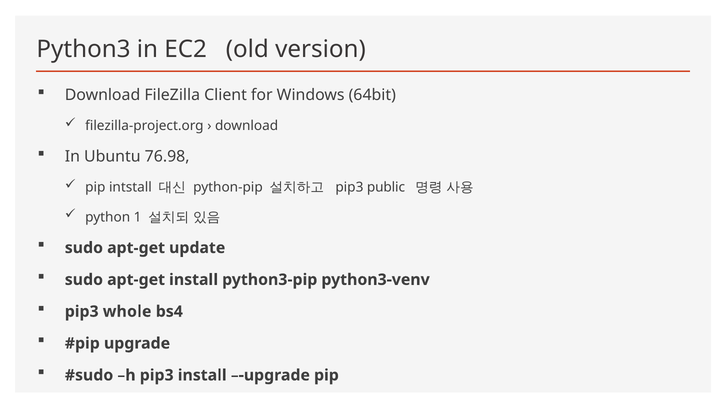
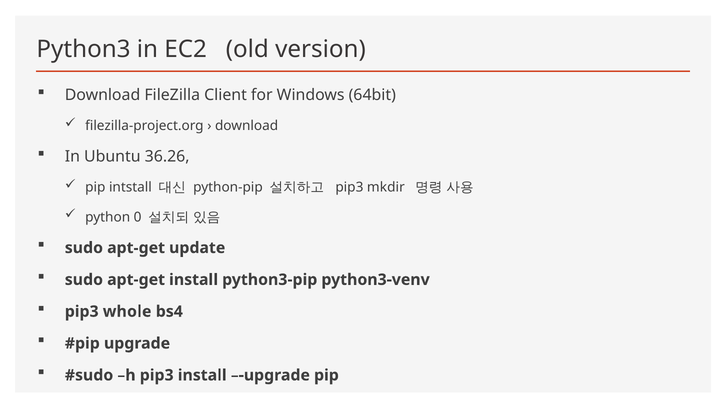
76.98: 76.98 -> 36.26
public: public -> mkdir
1: 1 -> 0
